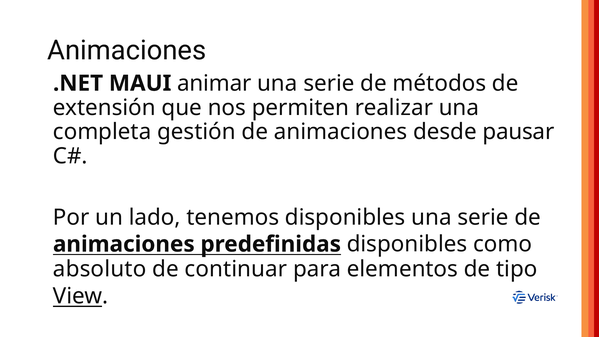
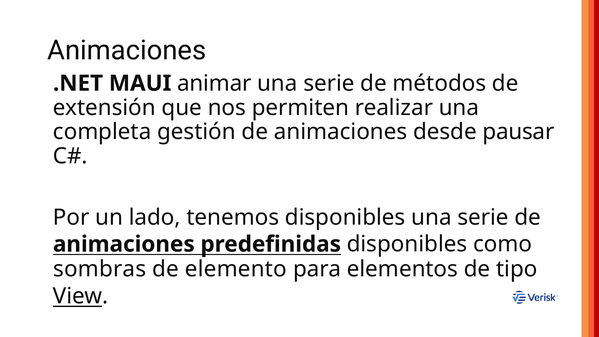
absoluto: absoluto -> sombras
continuar: continuar -> elemento
